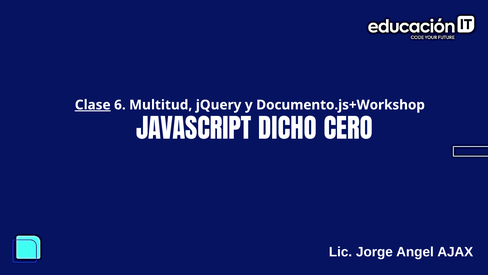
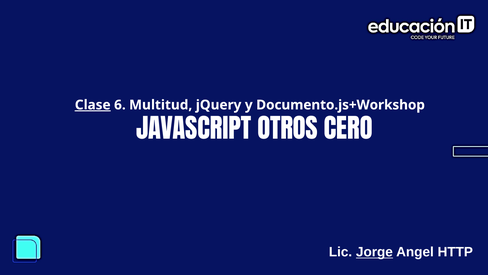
DICHO: DICHO -> OTROS
Jorge underline: none -> present
AJAX: AJAX -> HTTP
